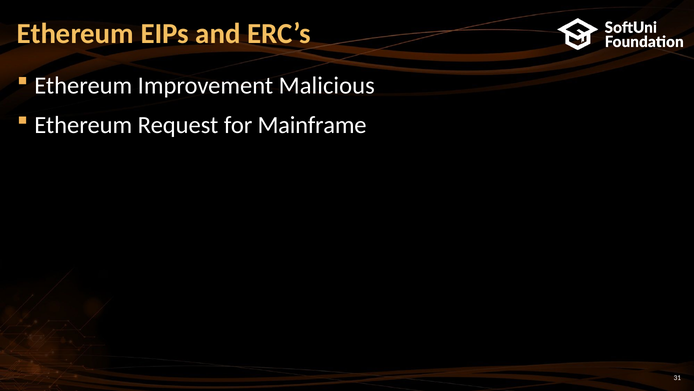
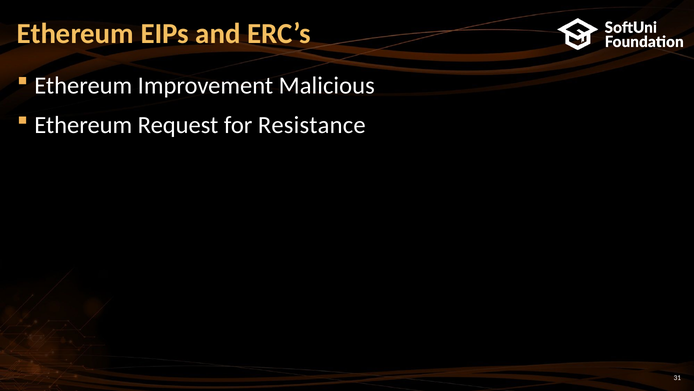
Mainframe: Mainframe -> Resistance
